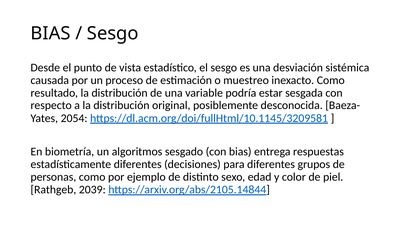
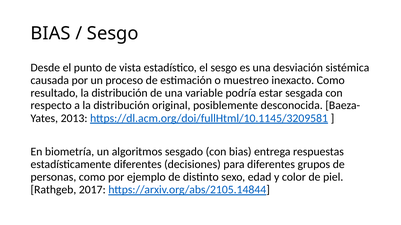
2054: 2054 -> 2013
2039: 2039 -> 2017
